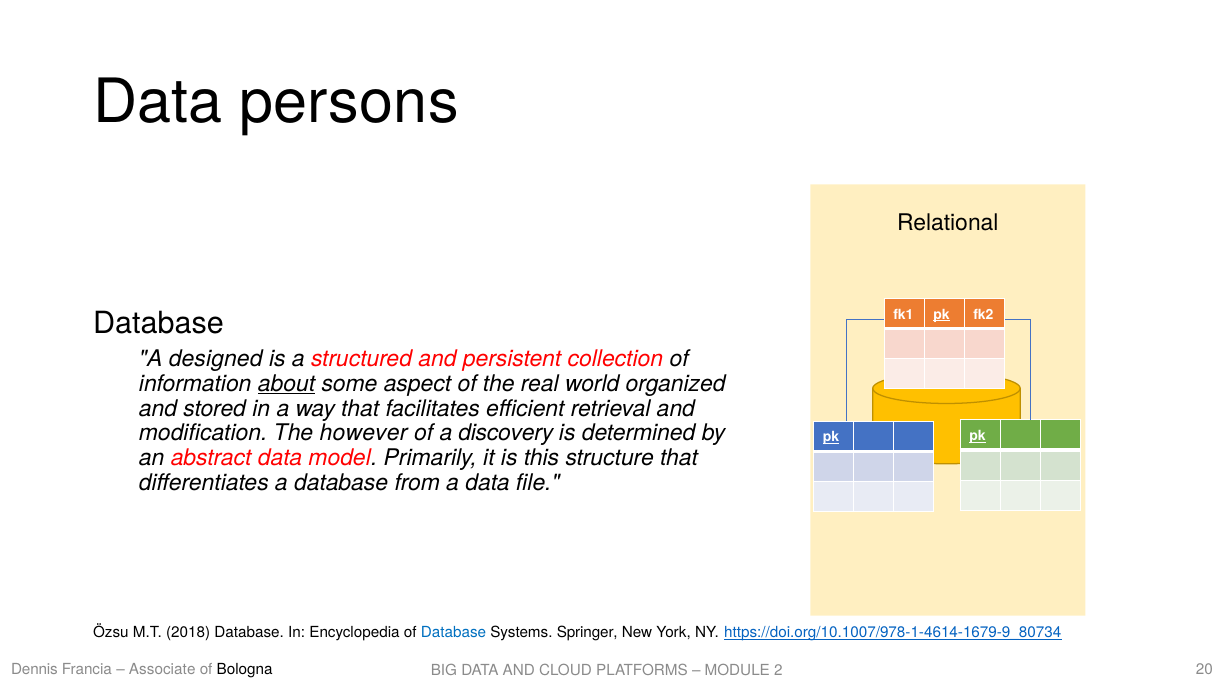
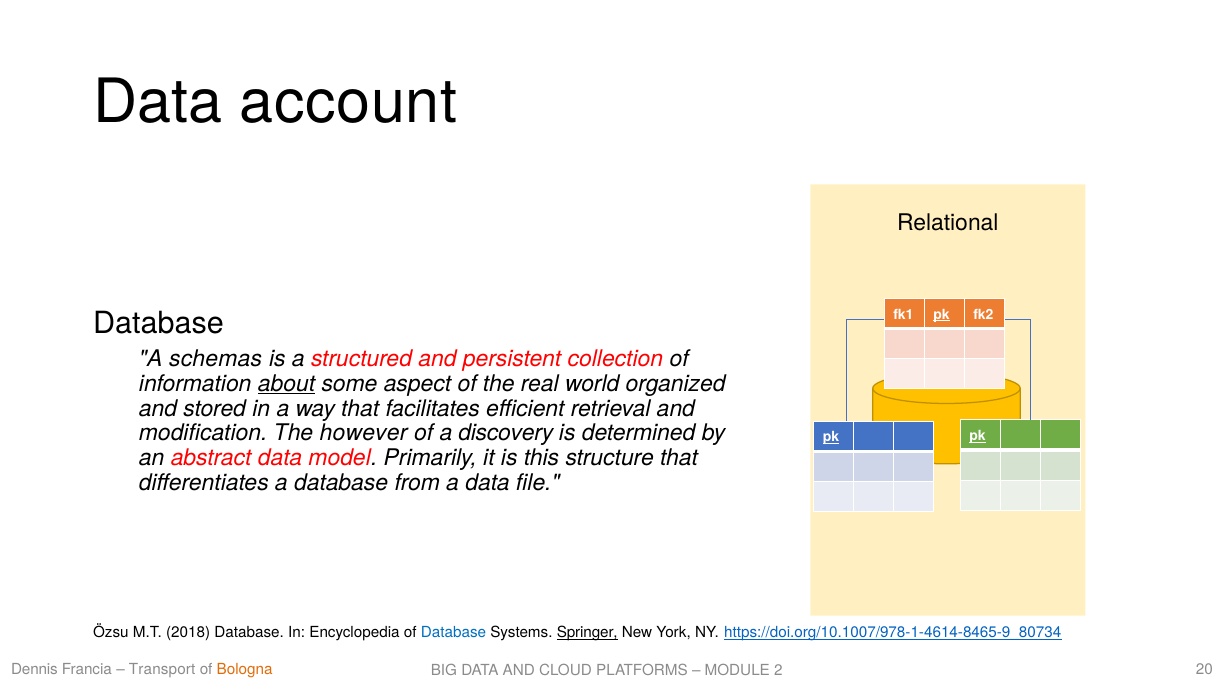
persons: persons -> account
designed: designed -> schemas
Springer underline: none -> present
https://doi.org/10.1007/978-1-4614-1679-9_80734: https://doi.org/10.1007/978-1-4614-1679-9_80734 -> https://doi.org/10.1007/978-1-4614-8465-9_80734
Associate: Associate -> Transport
Bologna colour: black -> orange
